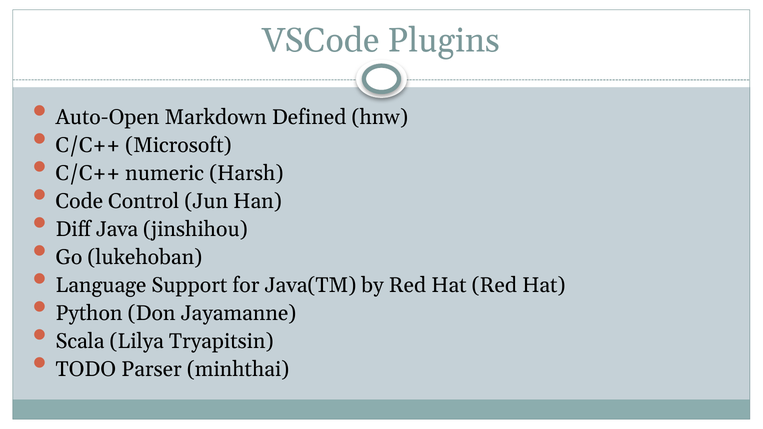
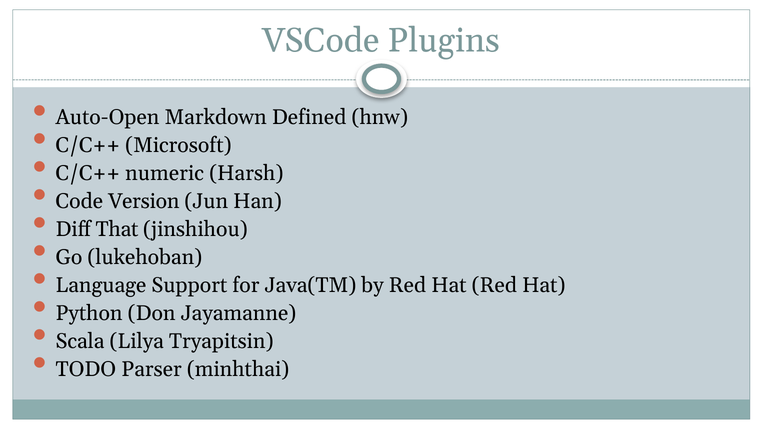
Control: Control -> Version
Java: Java -> That
